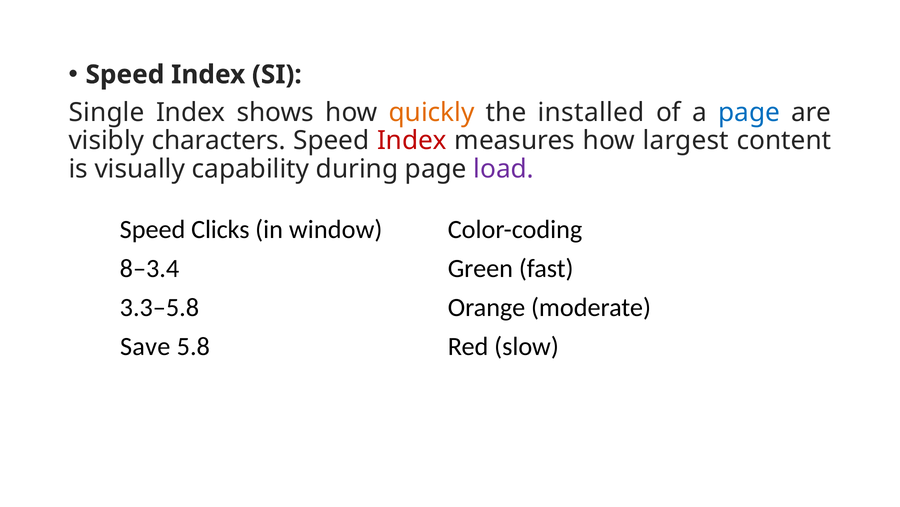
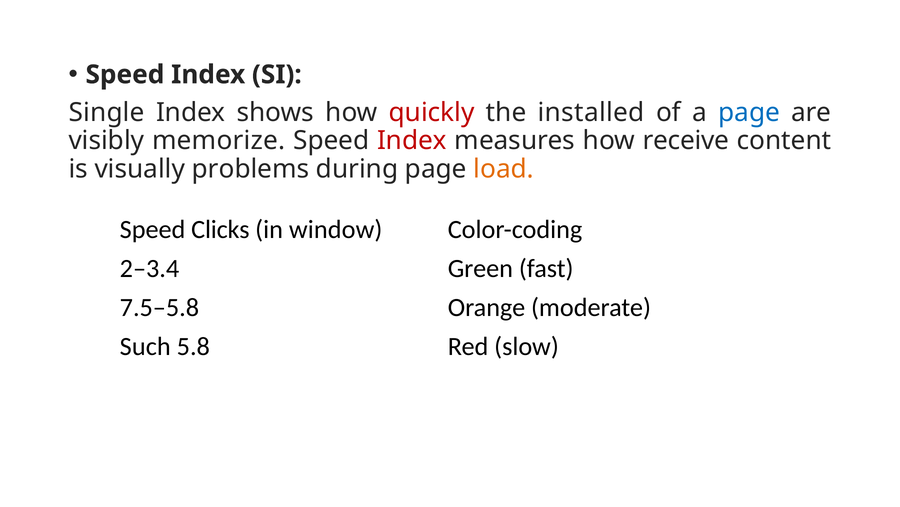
quickly colour: orange -> red
characters: characters -> memorize
largest: largest -> receive
capability: capability -> problems
load colour: purple -> orange
8–3.4: 8–3.4 -> 2–3.4
3.3–5.8: 3.3–5.8 -> 7.5–5.8
Save: Save -> Such
